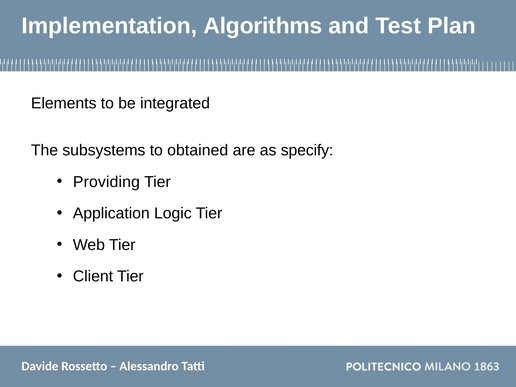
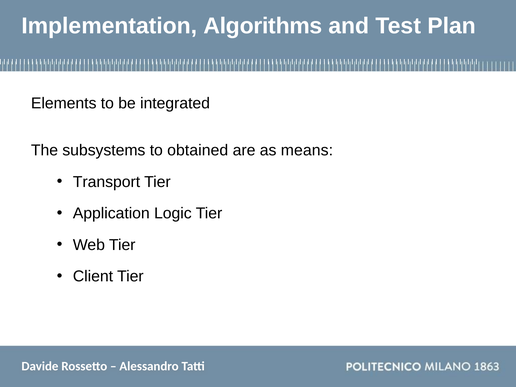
specify: specify -> means
Providing: Providing -> Transport
